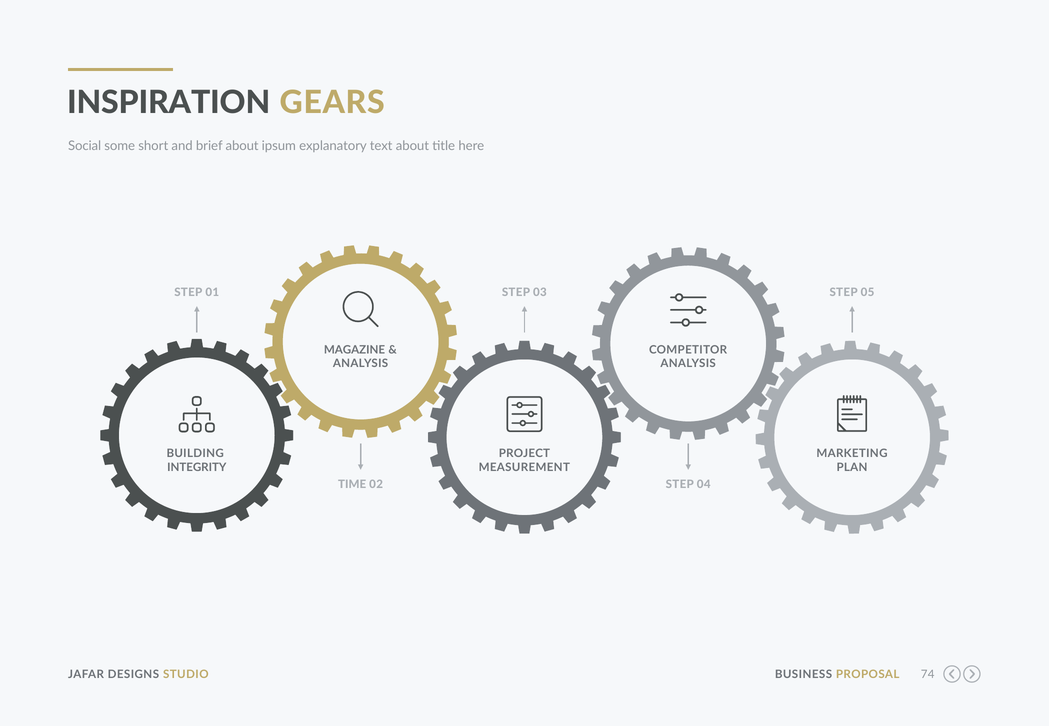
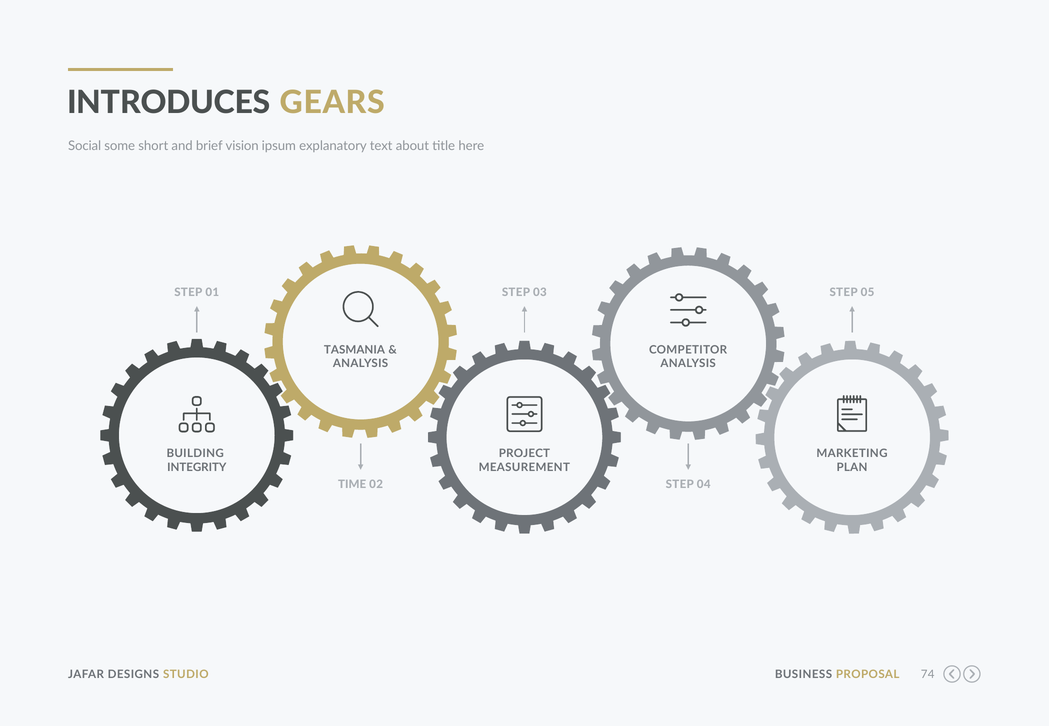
INSPIRATION: INSPIRATION -> INTRODUCES
brief about: about -> vision
MAGAZINE: MAGAZINE -> TASMANIA
